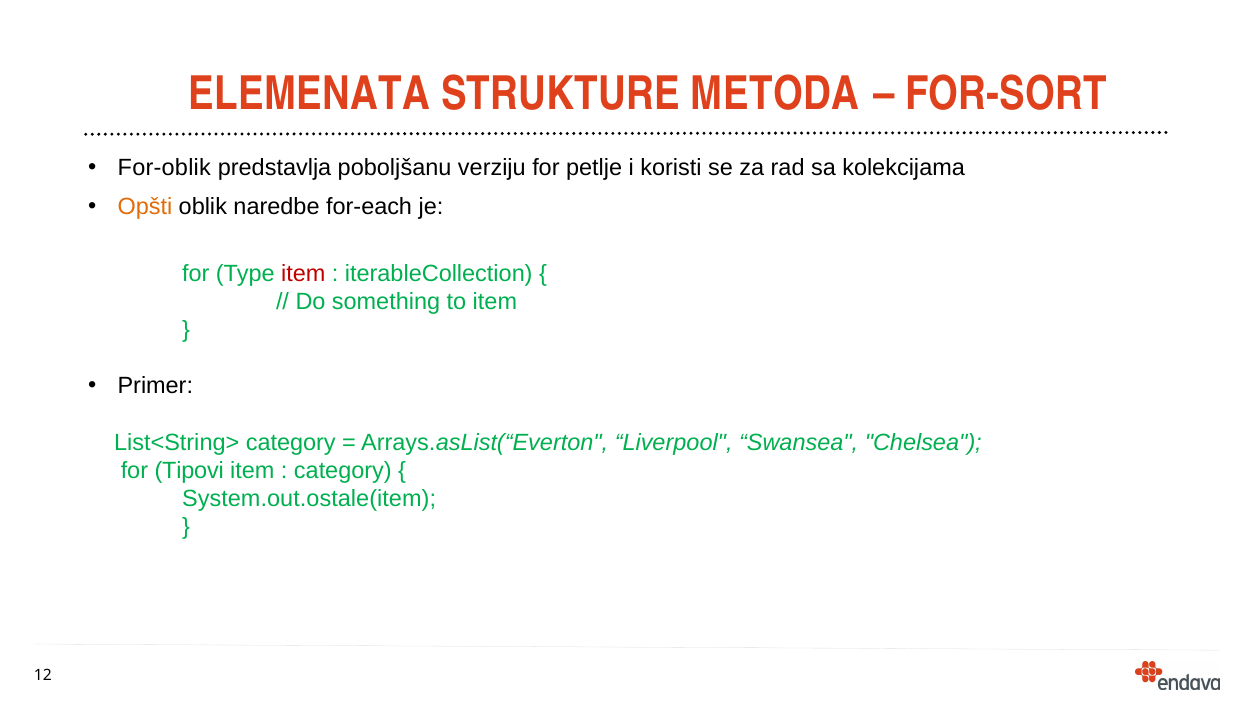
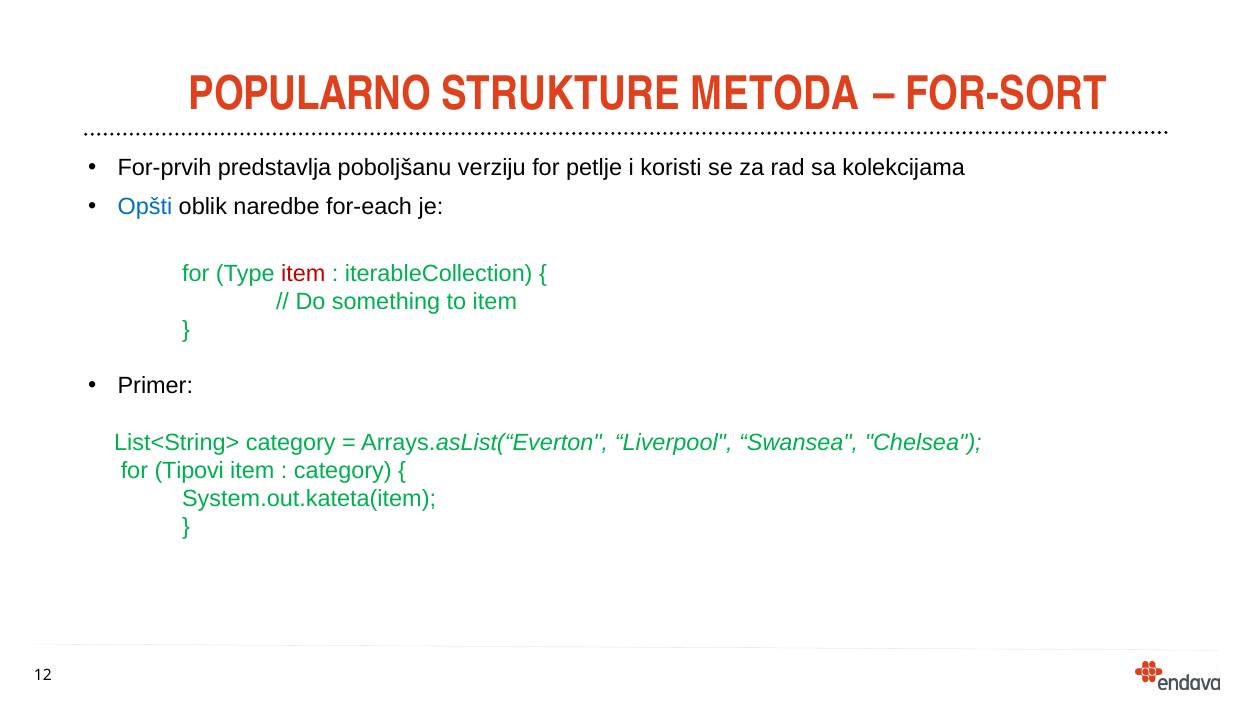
ELEMENATA: ELEMENATA -> POPULARNO
For-oblik: For-oblik -> For-prvih
Opšti colour: orange -> blue
System.out.ostale(item: System.out.ostale(item -> System.out.kateta(item
